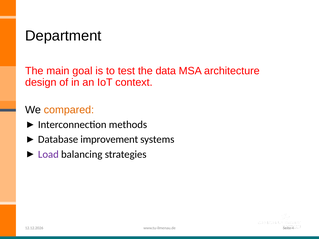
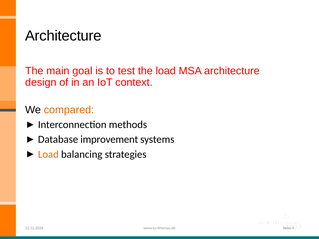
Department at (63, 36): Department -> Architecture
the data: data -> load
Load at (48, 154) colour: purple -> orange
